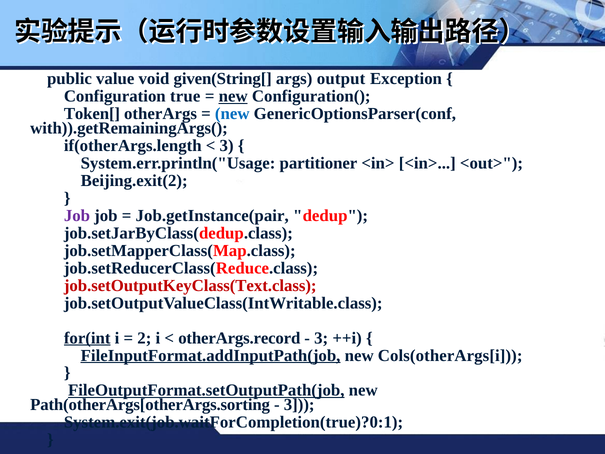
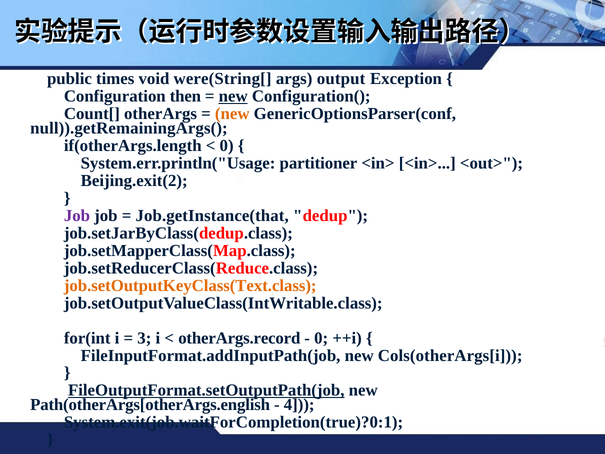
value: value -> times
given(String[: given(String[ -> were(String[
true: true -> then
Token[: Token[ -> Count[
new at (232, 114) colour: blue -> orange
with)).getRemainingArgs(: with)).getRemainingArgs( -> null)).getRemainingArgs(
3 at (227, 145): 3 -> 0
Job.getInstance(pair: Job.getInstance(pair -> Job.getInstance(that
job.setOutputKeyClass(Text.class colour: red -> orange
for(int underline: present -> none
2: 2 -> 3
3 at (321, 338): 3 -> 0
FileInputFormat.addInputPath(job underline: present -> none
Path(otherArgs[otherArgs.sorting: Path(otherArgs[otherArgs.sorting -> Path(otherArgs[otherArgs.english
3 at (299, 404): 3 -> 4
